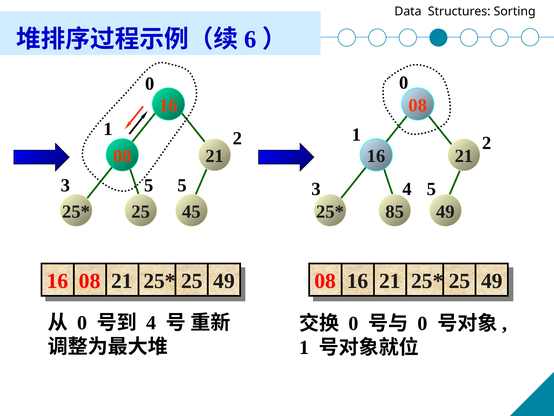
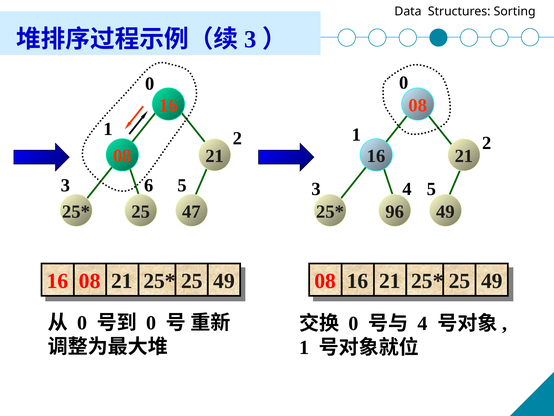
6 at (250, 39): 6 -> 3
5 at (149, 185): 5 -> 6
45: 45 -> 47
85: 85 -> 96
4 at (151, 322): 4 -> 0
0 at (423, 323): 0 -> 4
